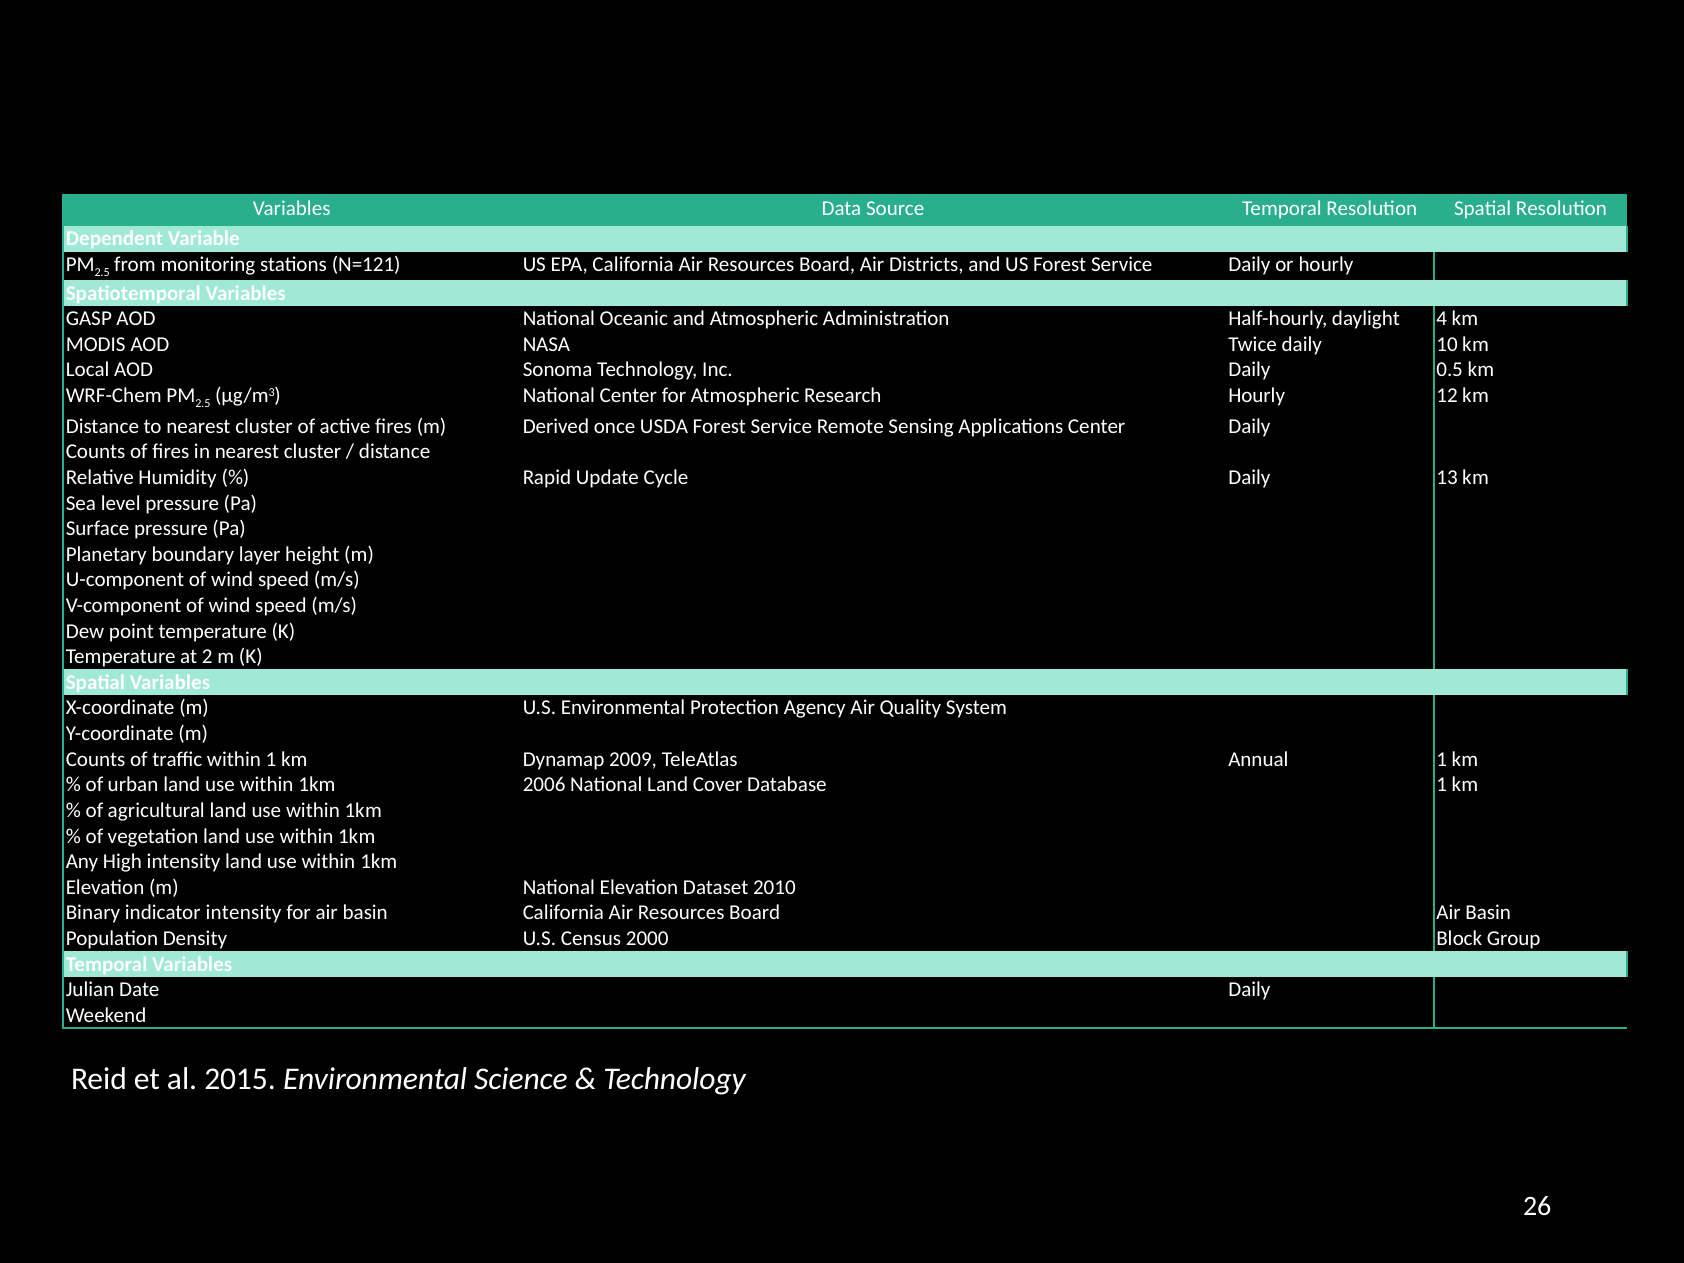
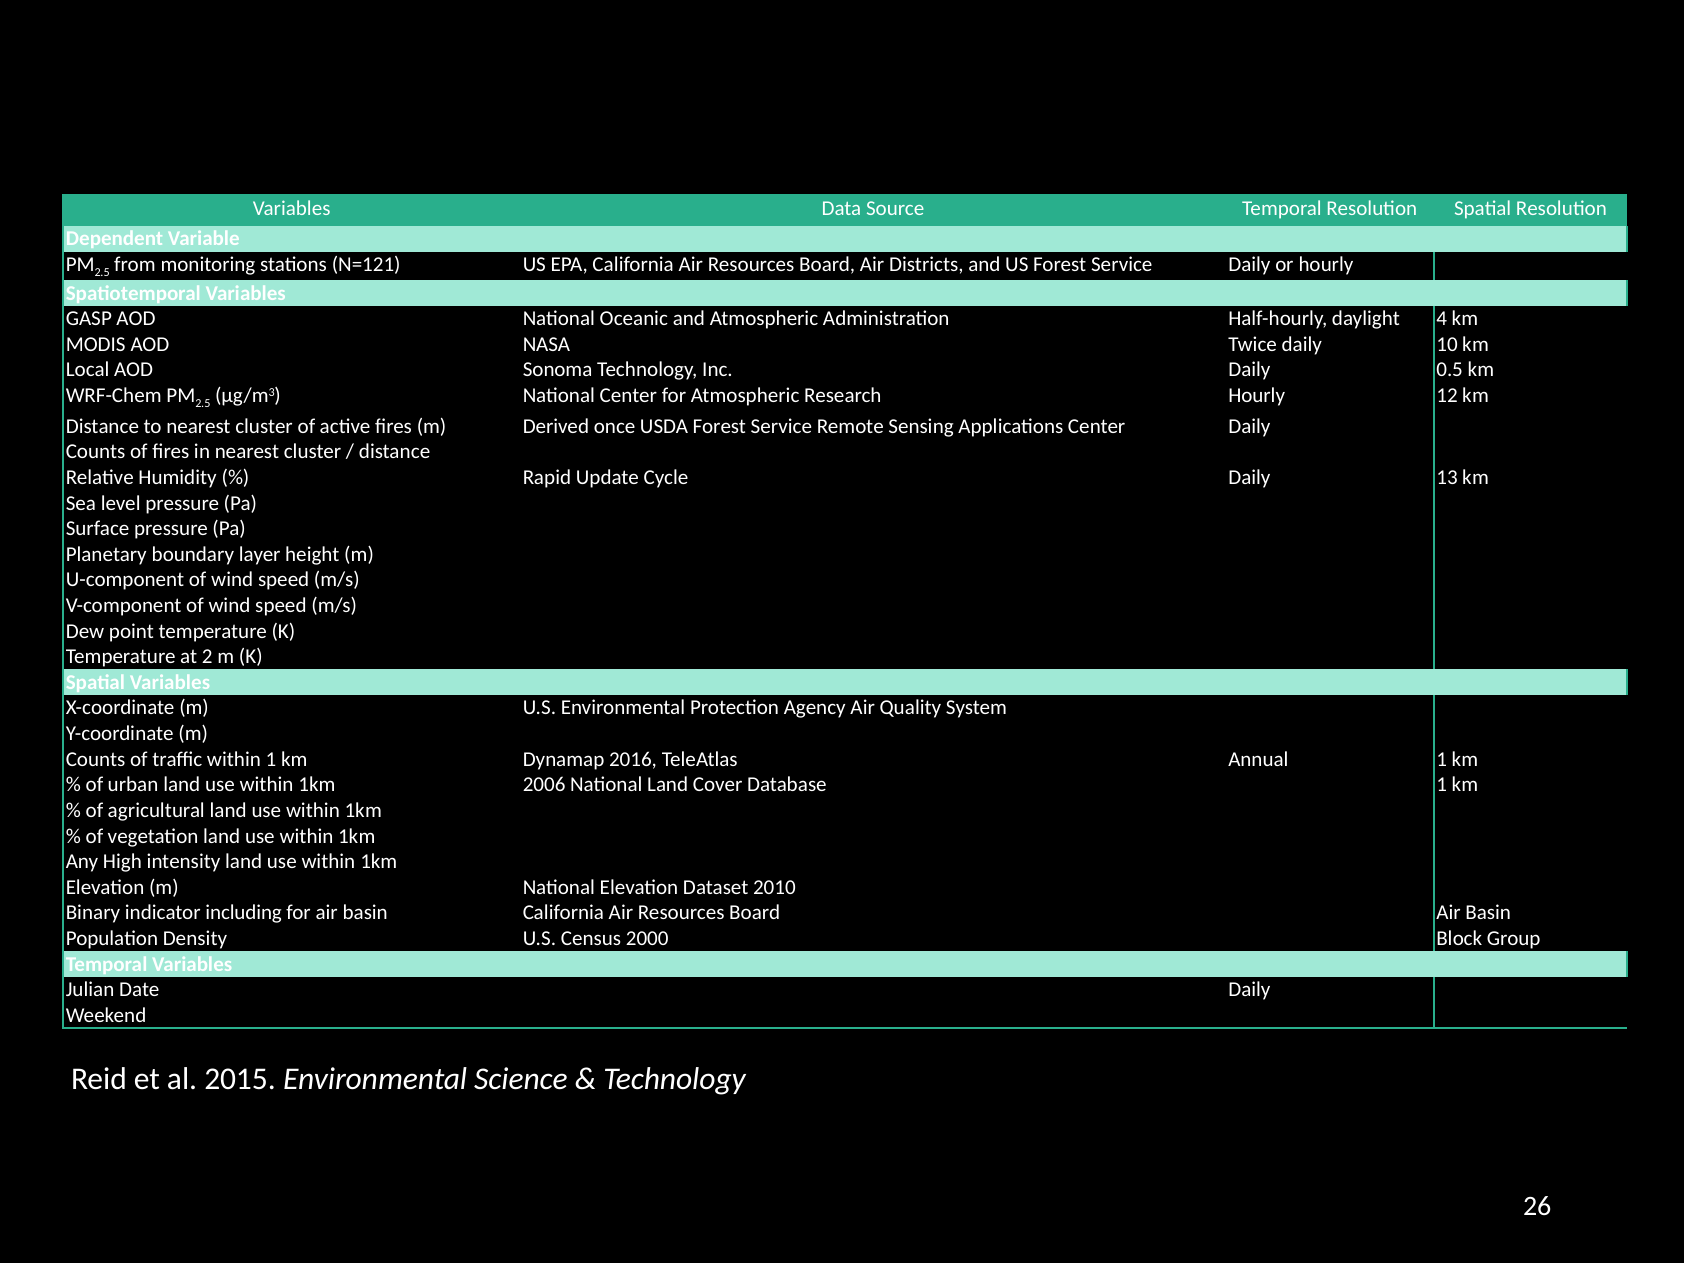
2009: 2009 -> 2016
indicator intensity: intensity -> including
